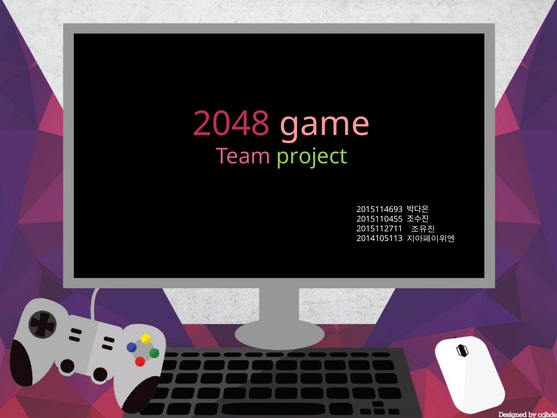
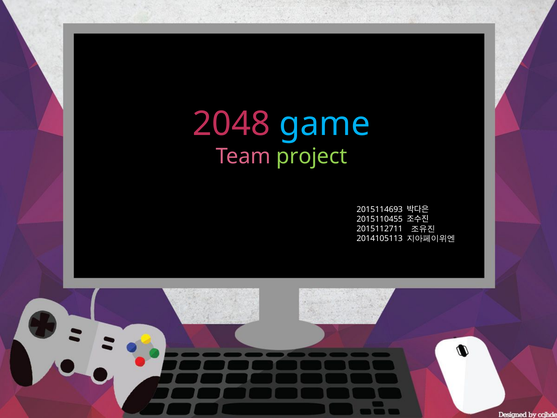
game colour: pink -> light blue
